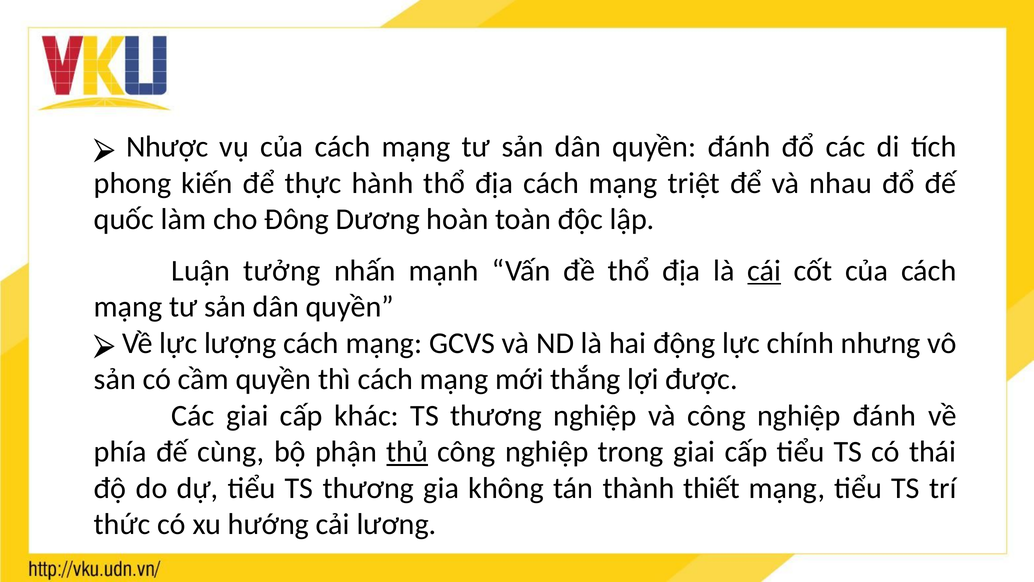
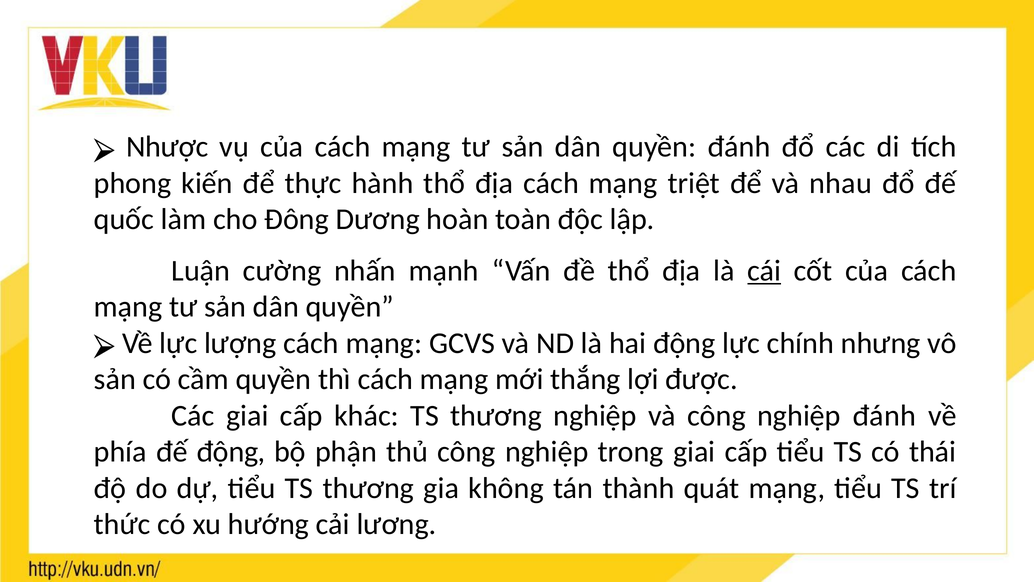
tưởng: tưởng -> cường
đế cùng: cùng -> động
thủ underline: present -> none
thiết: thiết -> quát
